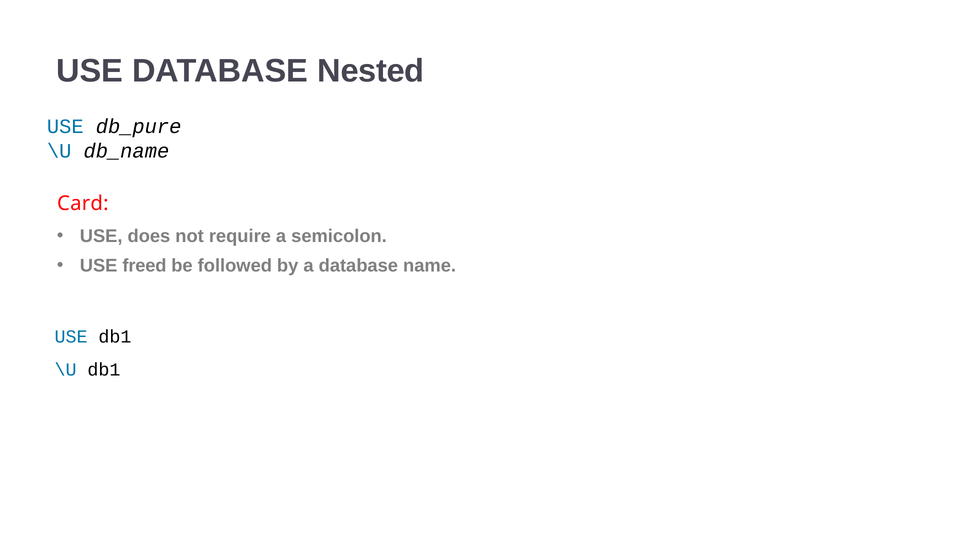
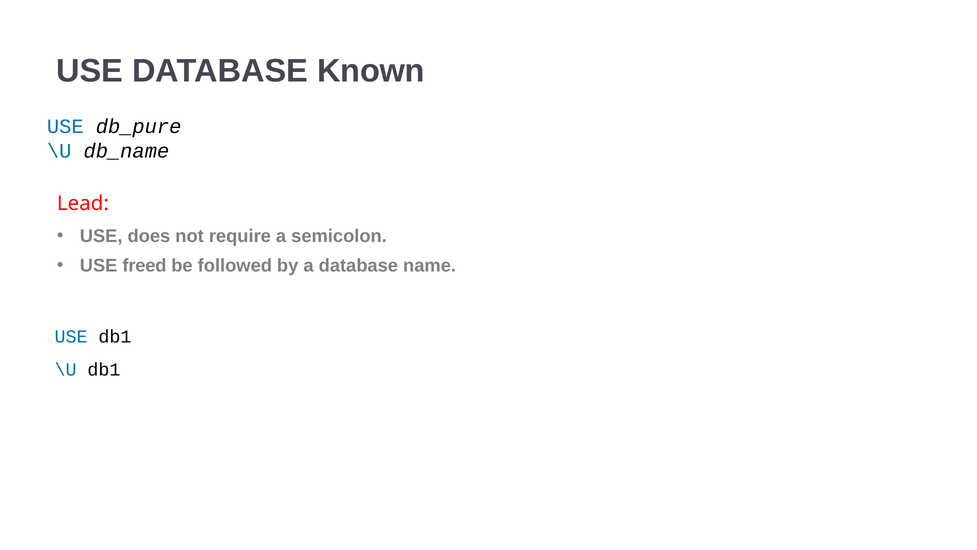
Nested: Nested -> Known
Card: Card -> Lead
